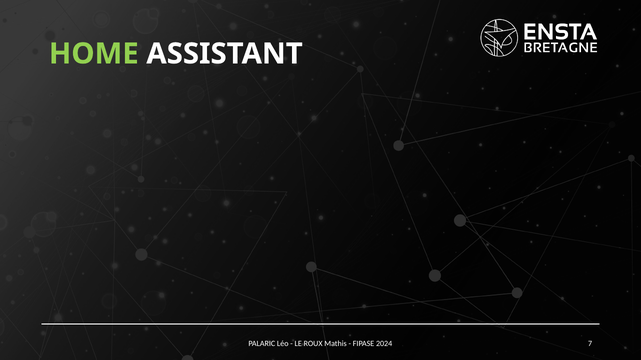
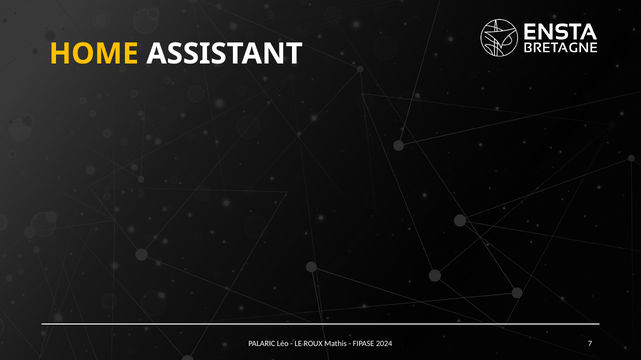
HOME colour: light green -> yellow
